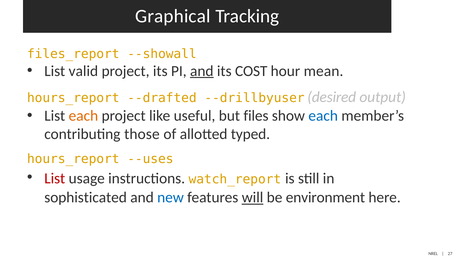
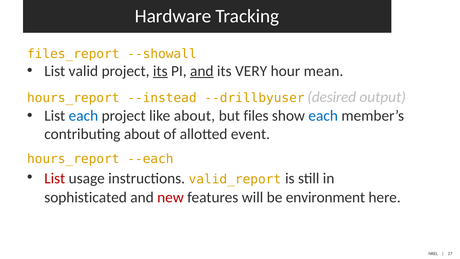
Graphical: Graphical -> Hardware
its at (160, 71) underline: none -> present
COST: COST -> VERY
--drafted: --drafted -> --instead
each at (83, 116) colour: orange -> blue
like useful: useful -> about
contributing those: those -> about
typed: typed -> event
--uses: --uses -> --each
watch_report: watch_report -> valid_report
new colour: blue -> red
will underline: present -> none
